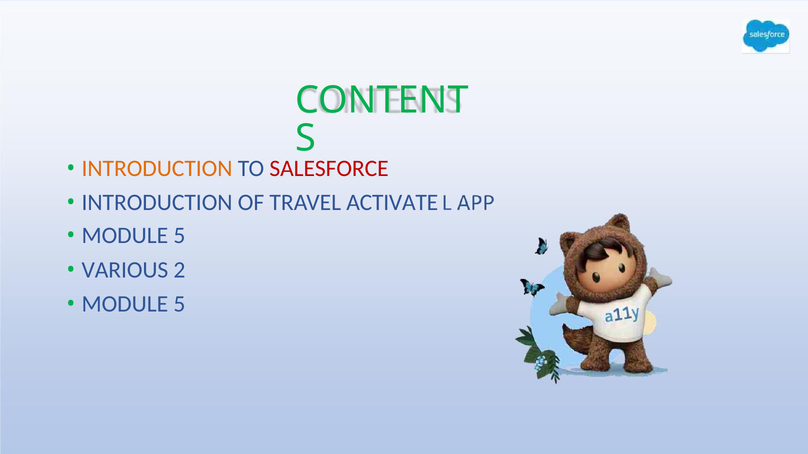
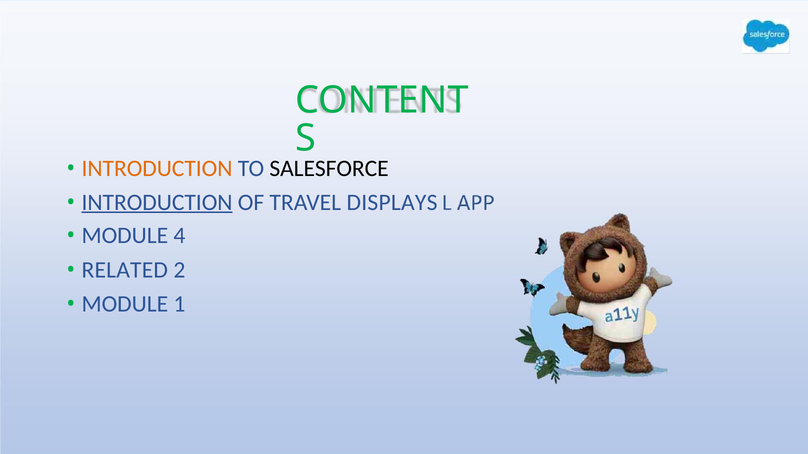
SALESFORCE colour: red -> black
INTRODUCTION at (157, 203) underline: none -> present
ACTIVATE: ACTIVATE -> DISPLAYS
5 at (179, 236): 5 -> 4
VARIOUS: VARIOUS -> RELATED
5 at (179, 304): 5 -> 1
